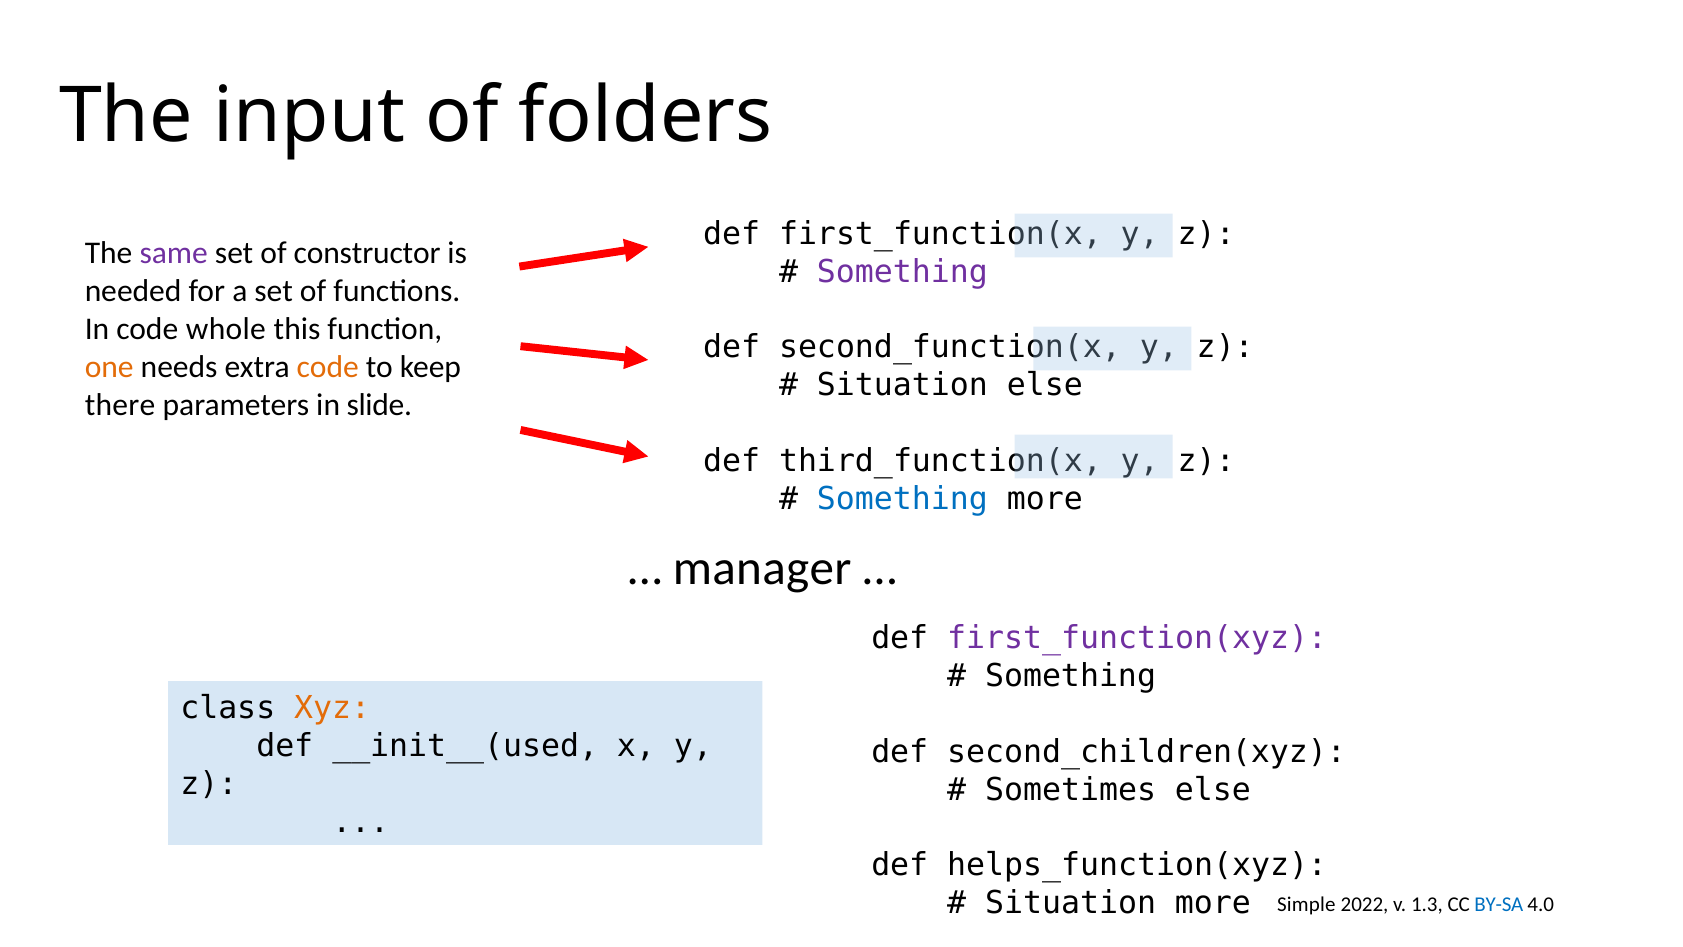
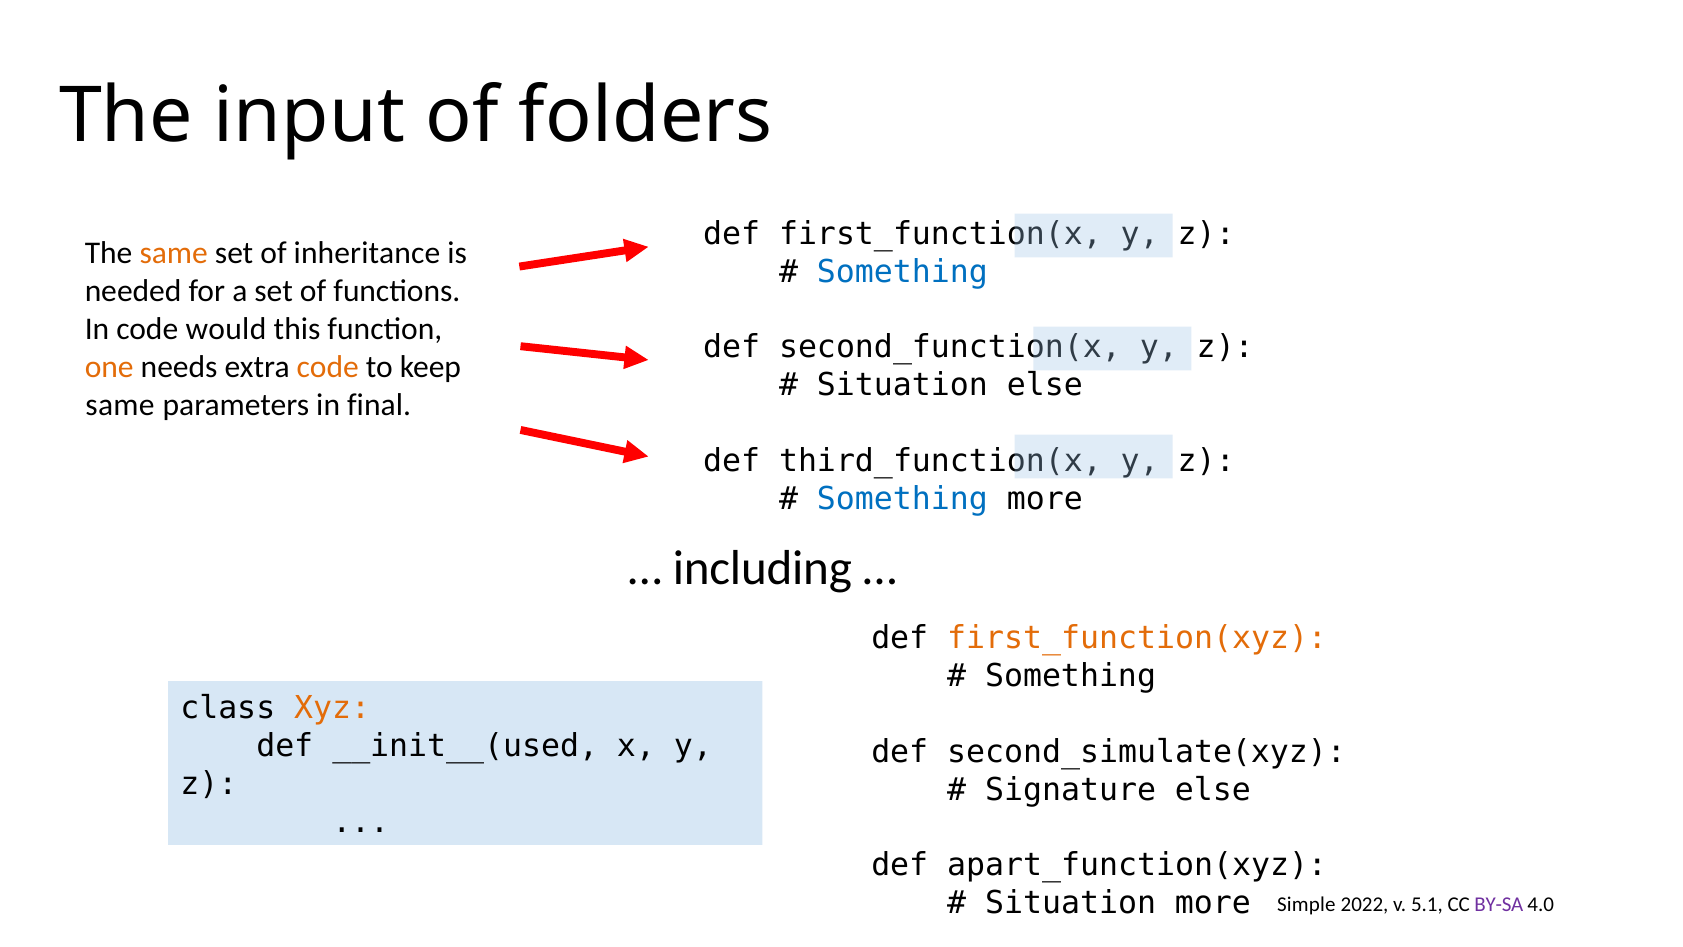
same at (174, 253) colour: purple -> orange
constructor: constructor -> inheritance
Something at (902, 272) colour: purple -> blue
whole: whole -> would
there at (120, 405): there -> same
slide: slide -> final
manager: manager -> including
first_function(xyz colour: purple -> orange
second_children(xyz: second_children(xyz -> second_simulate(xyz
Sometimes: Sometimes -> Signature
helps_function(xyz: helps_function(xyz -> apart_function(xyz
1.3: 1.3 -> 5.1
BY-SA colour: blue -> purple
